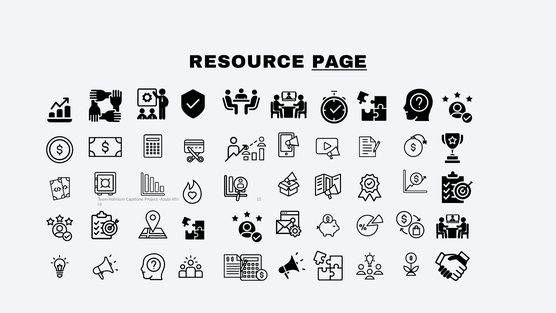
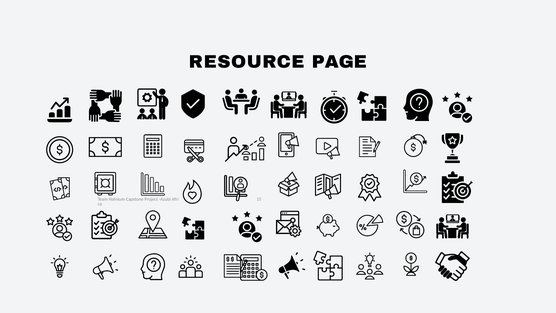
PAGE underline: present -> none
